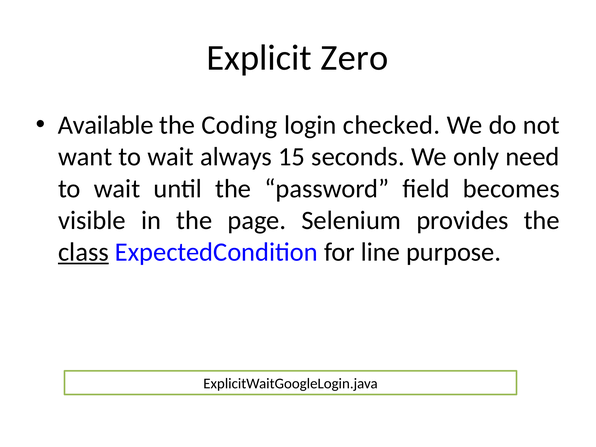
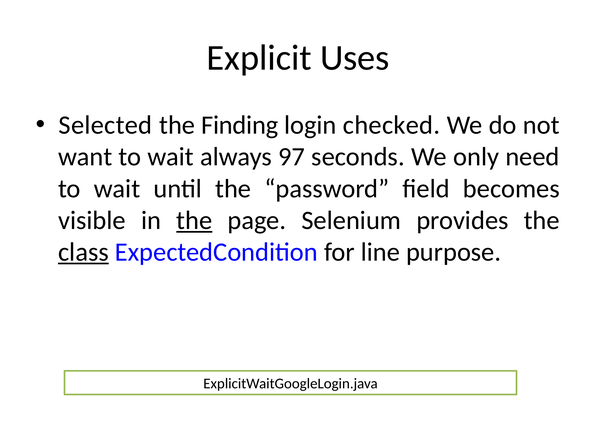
Zero: Zero -> Uses
Available: Available -> Selected
Coding: Coding -> Finding
15: 15 -> 97
the at (194, 220) underline: none -> present
